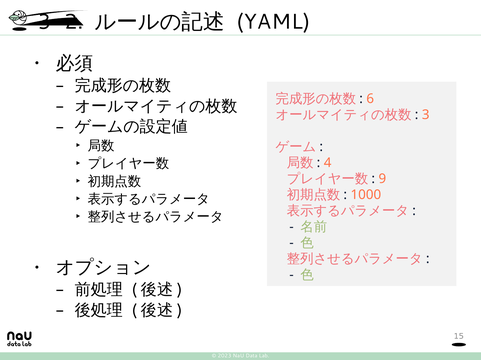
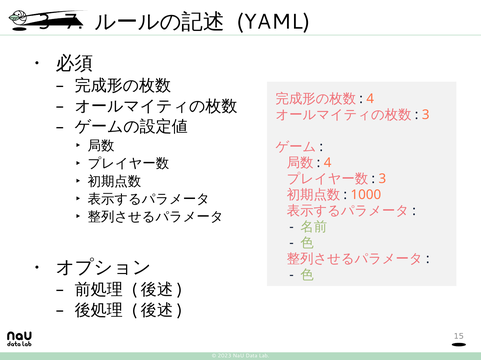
3-2: 3-2 -> 3-7
6 at (370, 99): 6 -> 4
9 at (382, 179): 9 -> 3
